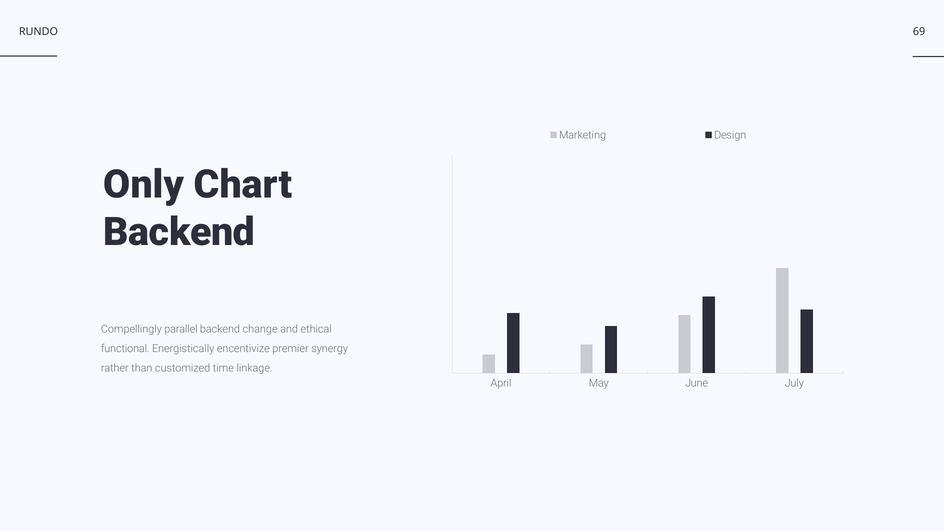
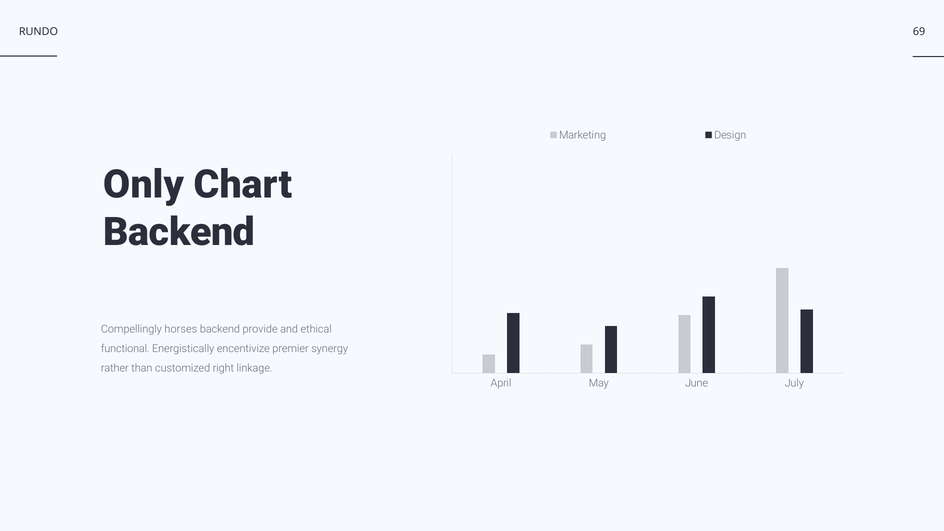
parallel: parallel -> horses
change: change -> provide
time: time -> right
